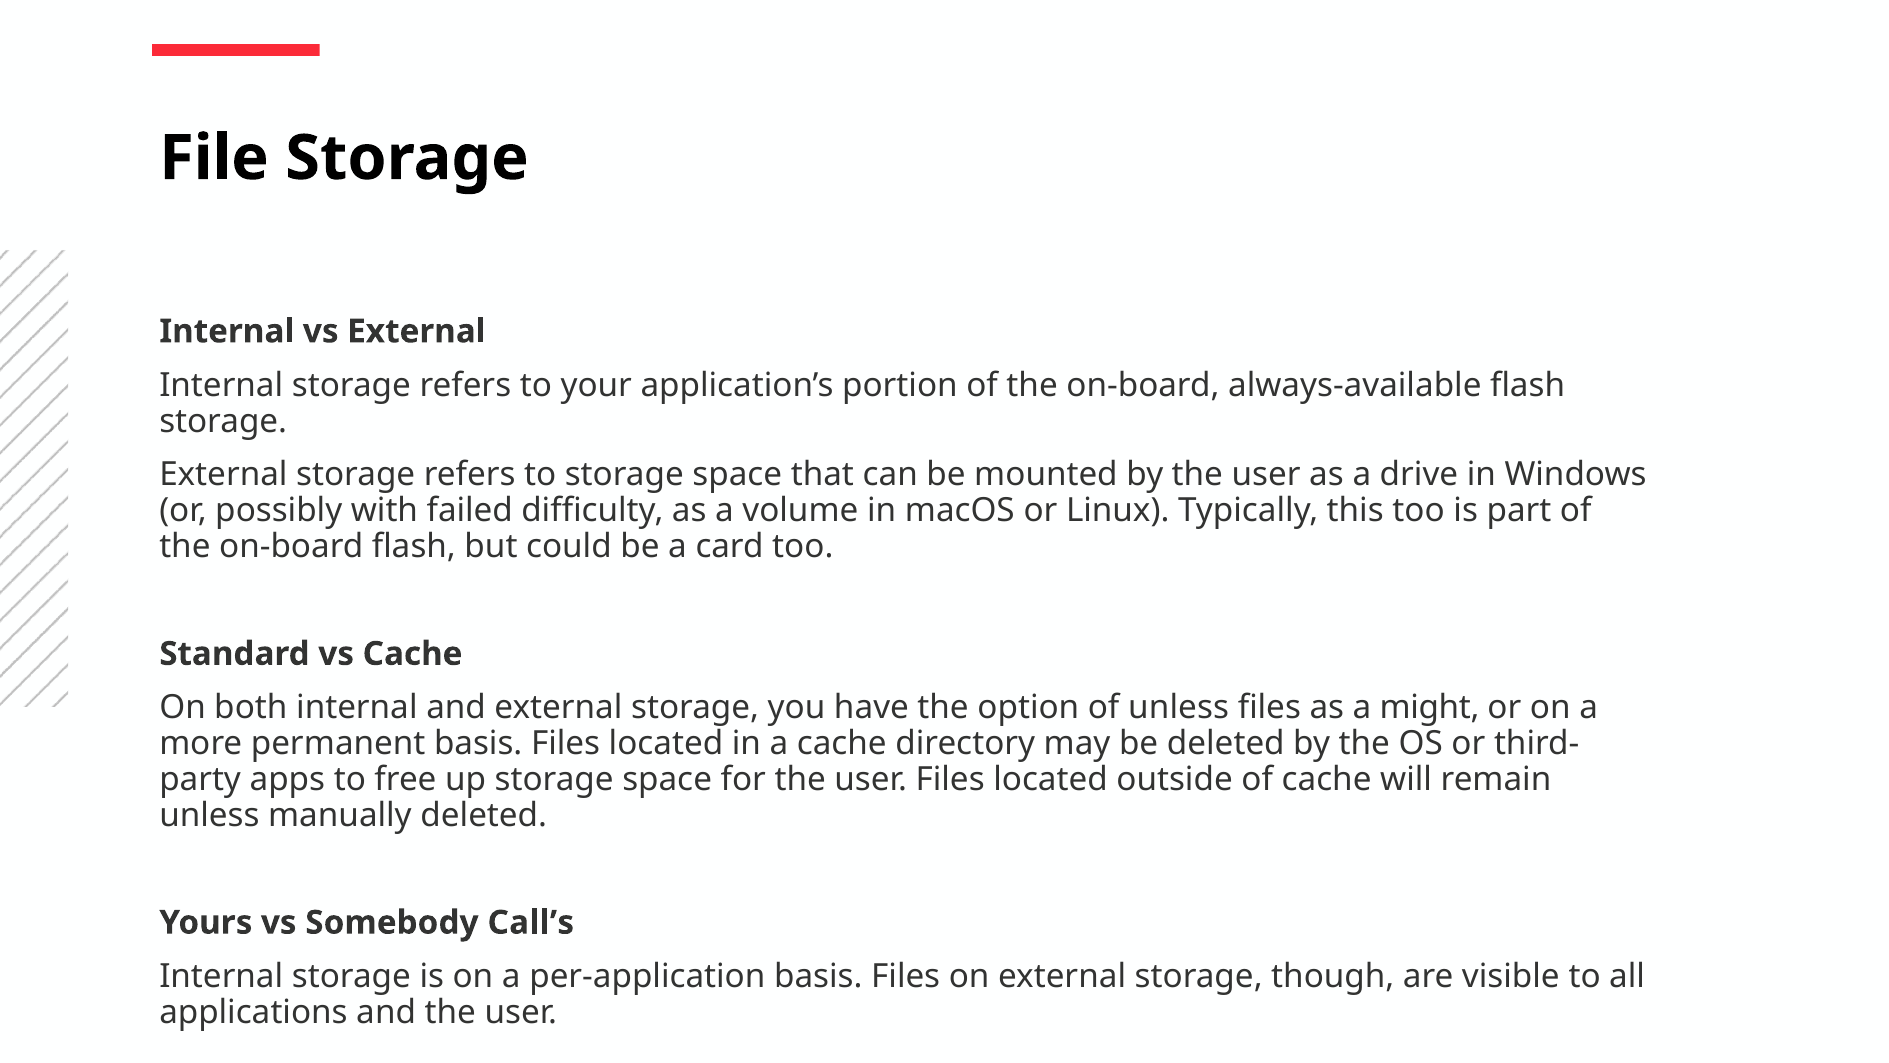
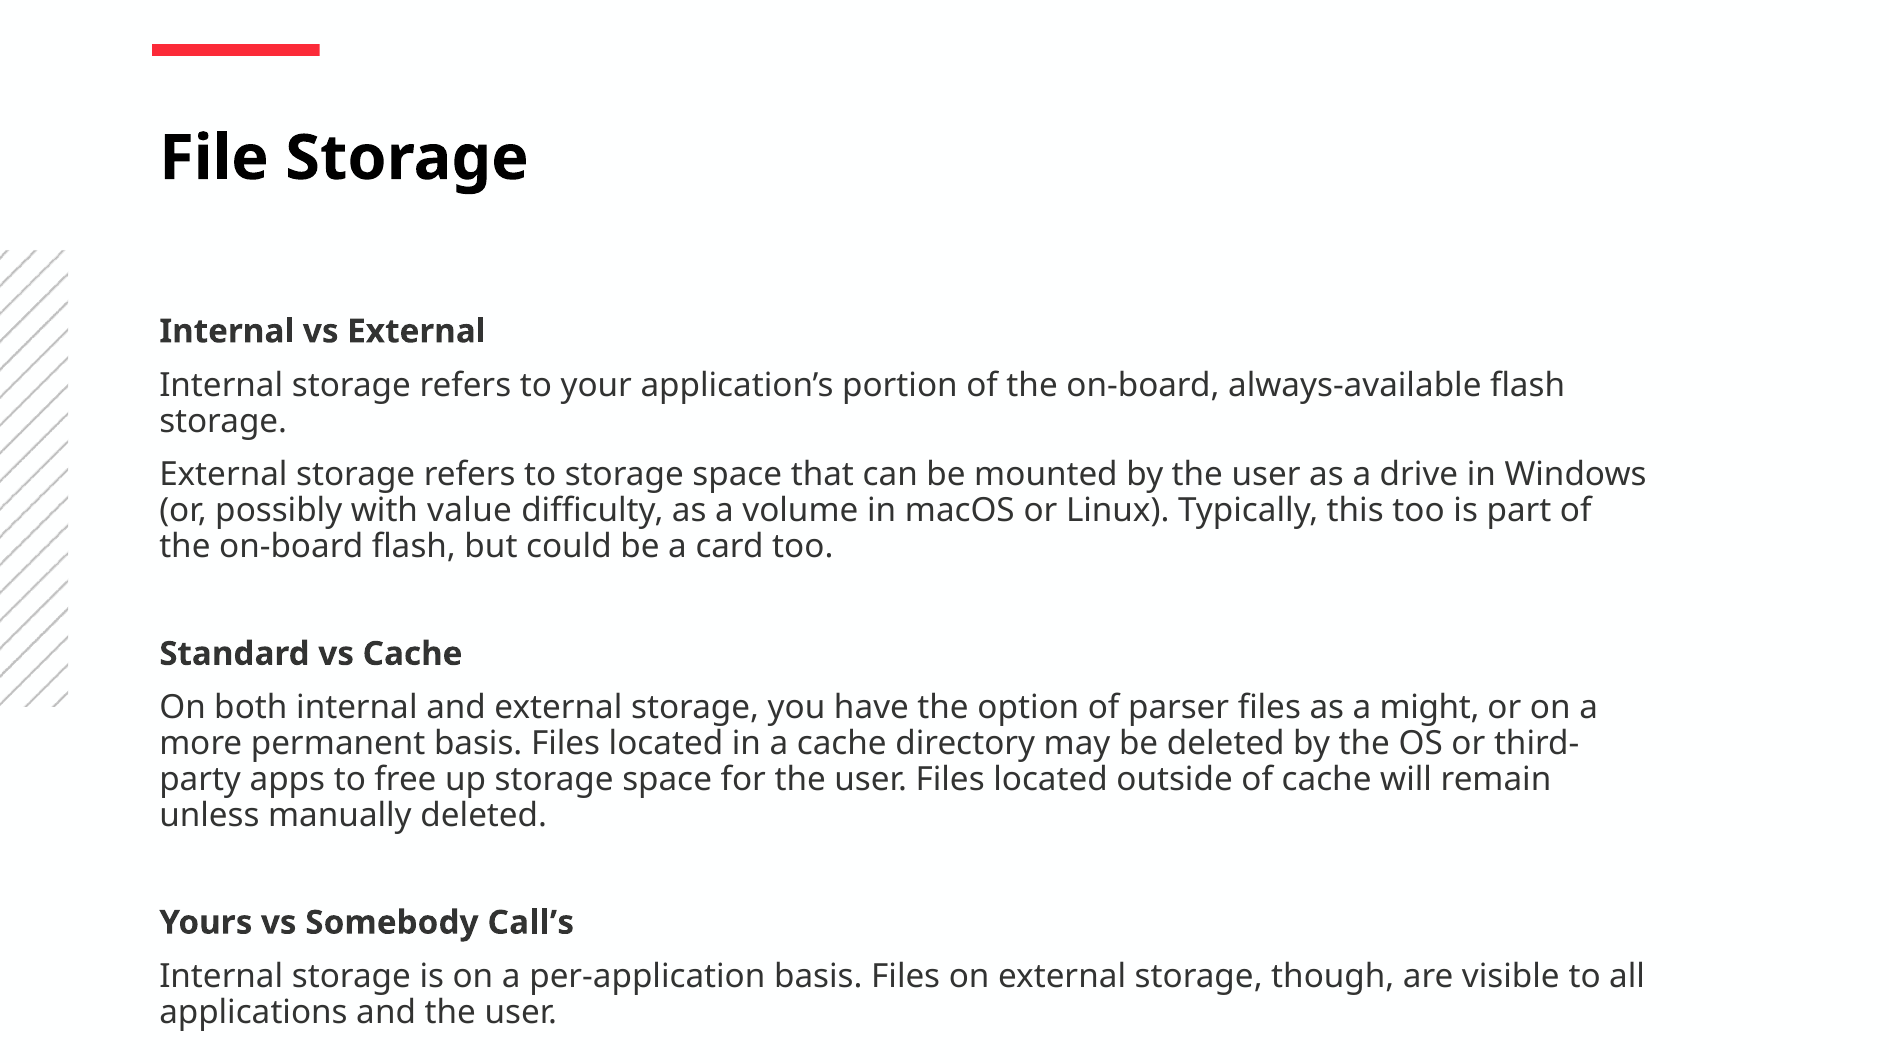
failed: failed -> value
of unless: unless -> parser
